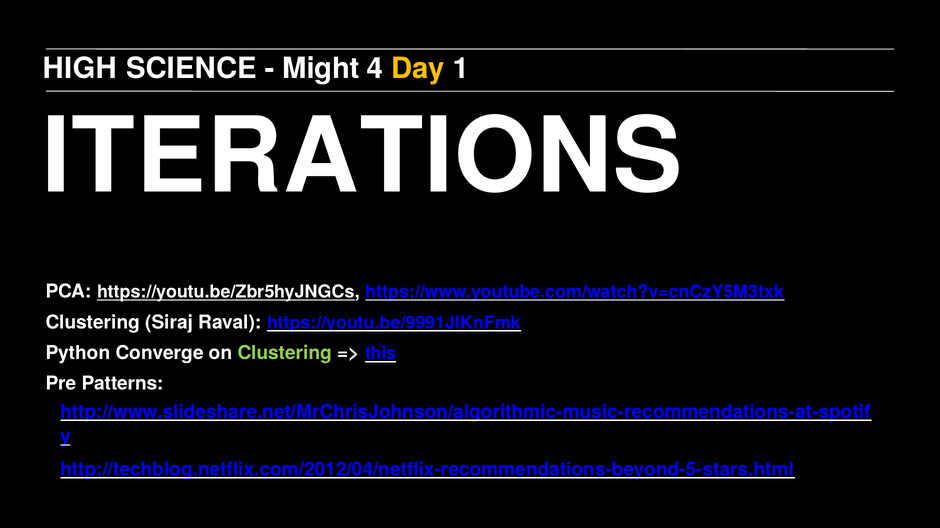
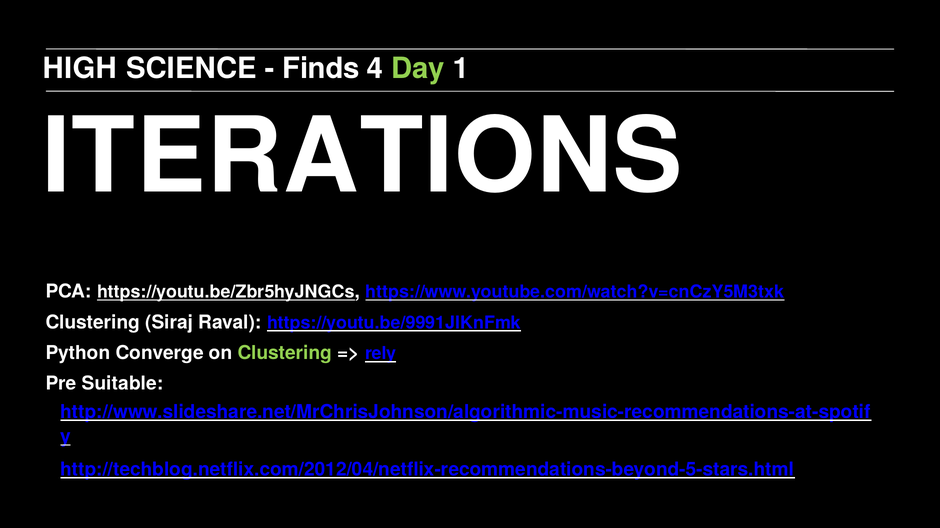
Might: Might -> Finds
Day colour: yellow -> light green
this: this -> rely
Patterns: Patterns -> Suitable
